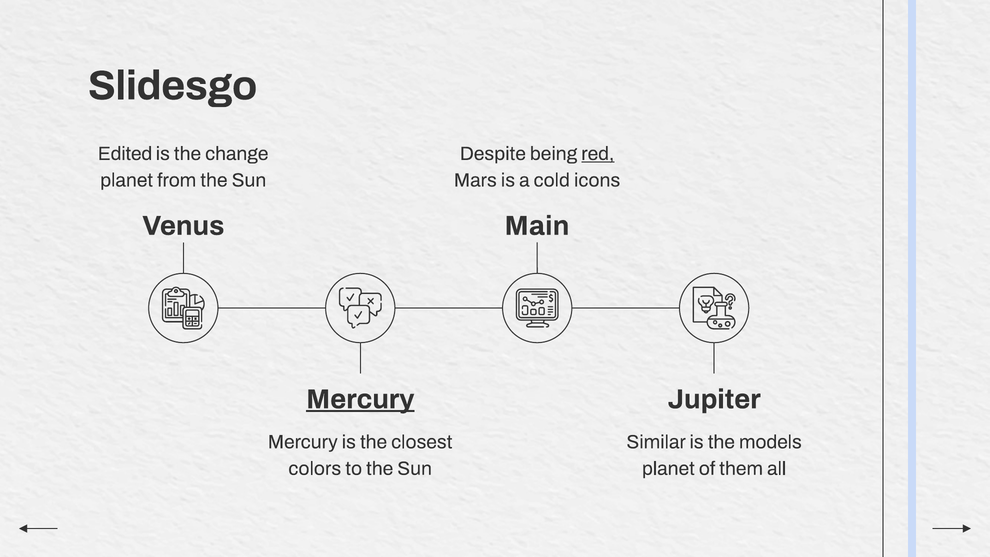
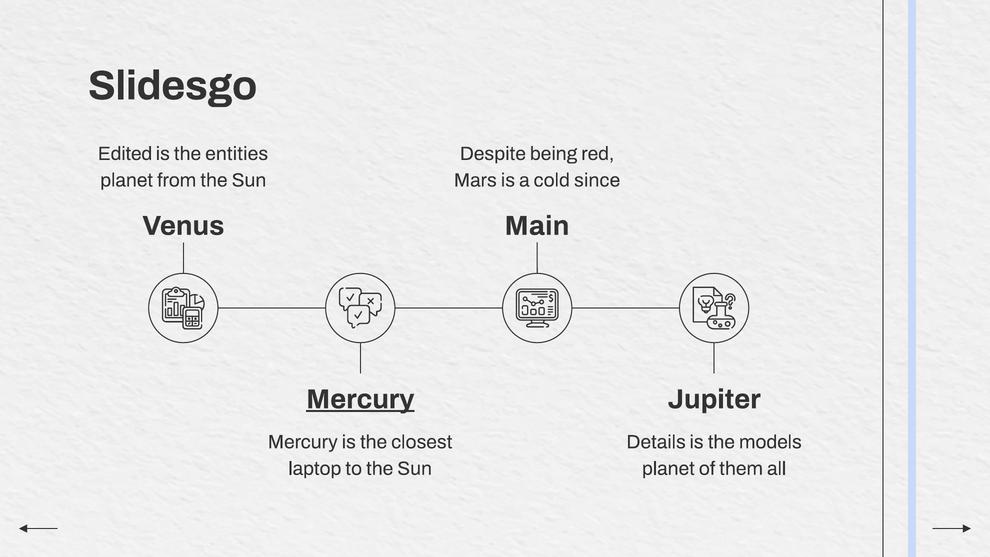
change: change -> entities
red underline: present -> none
icons: icons -> since
Similar: Similar -> Details
colors: colors -> laptop
